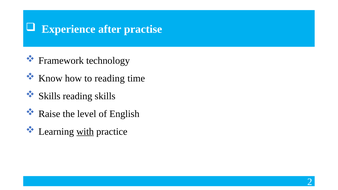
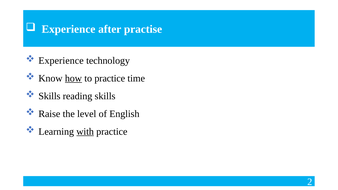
Framework at (61, 61): Framework -> Experience
how underline: none -> present
to reading: reading -> practice
